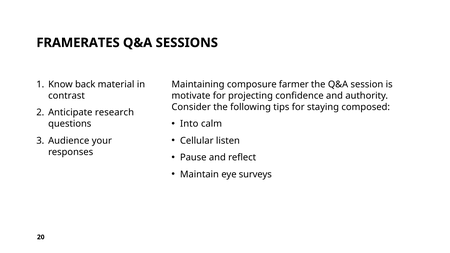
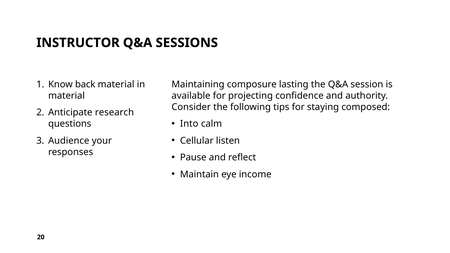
FRAMERATES: FRAMERATES -> INSTRUCTOR
farmer: farmer -> lasting
contrast at (66, 96): contrast -> material
motivate: motivate -> available
surveys: surveys -> income
